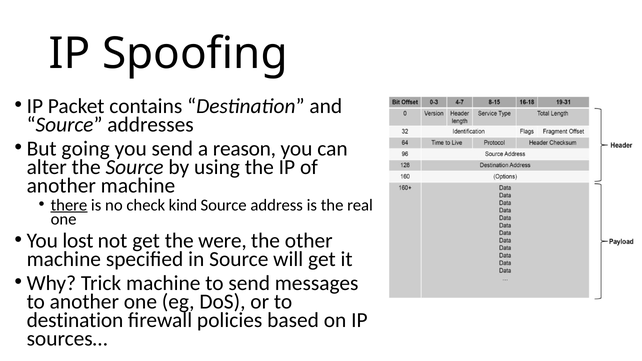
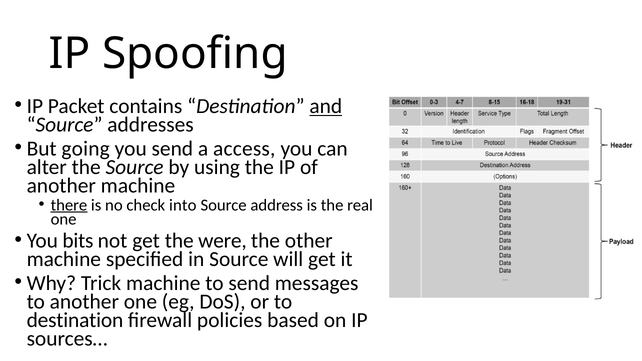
and underline: none -> present
reason: reason -> access
kind: kind -> into
lost: lost -> bits
